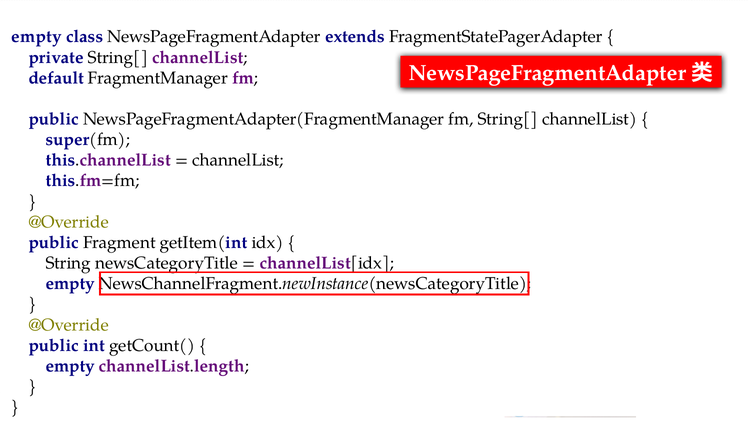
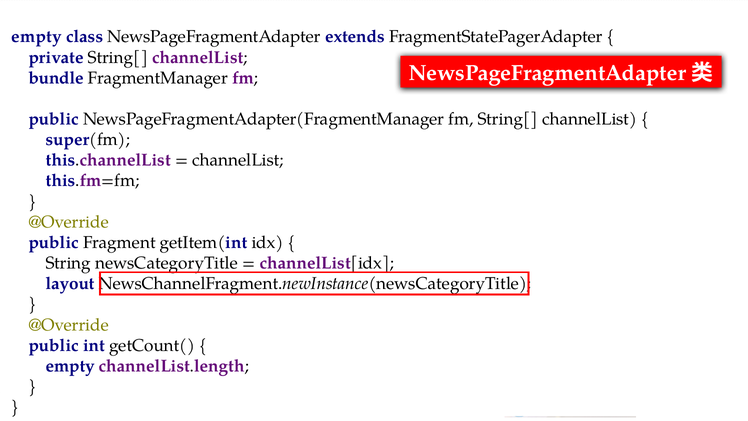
default: default -> bundle
empty at (70, 284): empty -> layout
